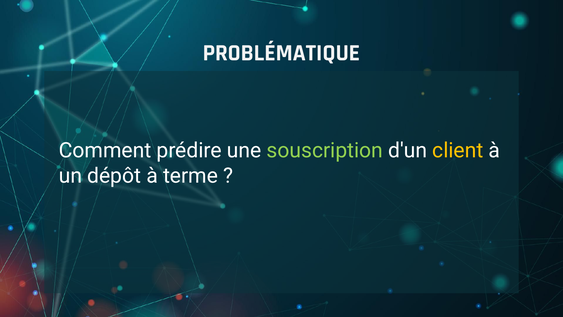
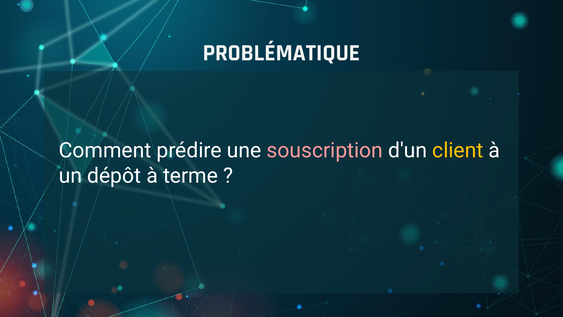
souscription colour: light green -> pink
